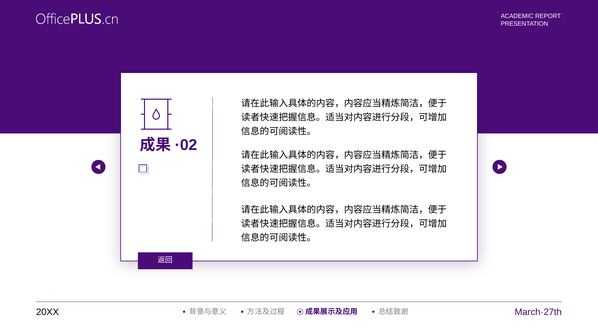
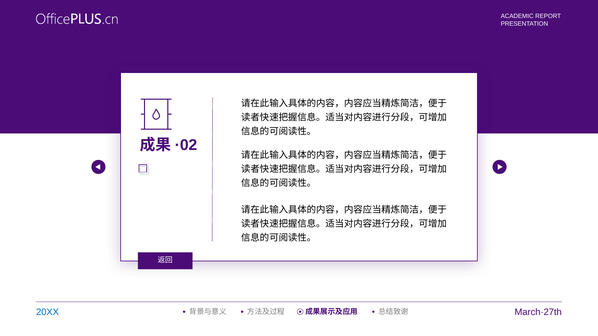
20XX colour: black -> blue
